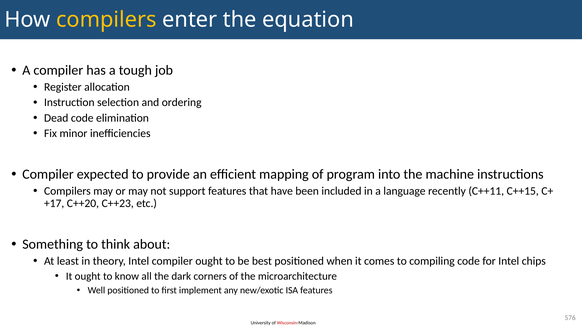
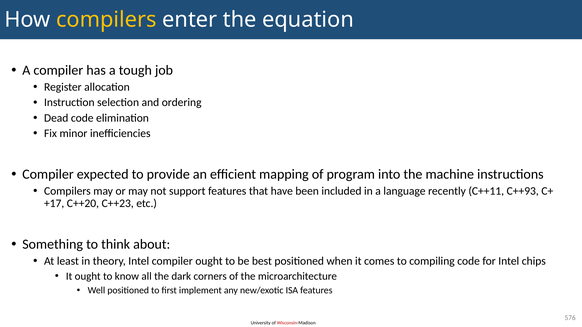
C++15: C++15 -> C++93
